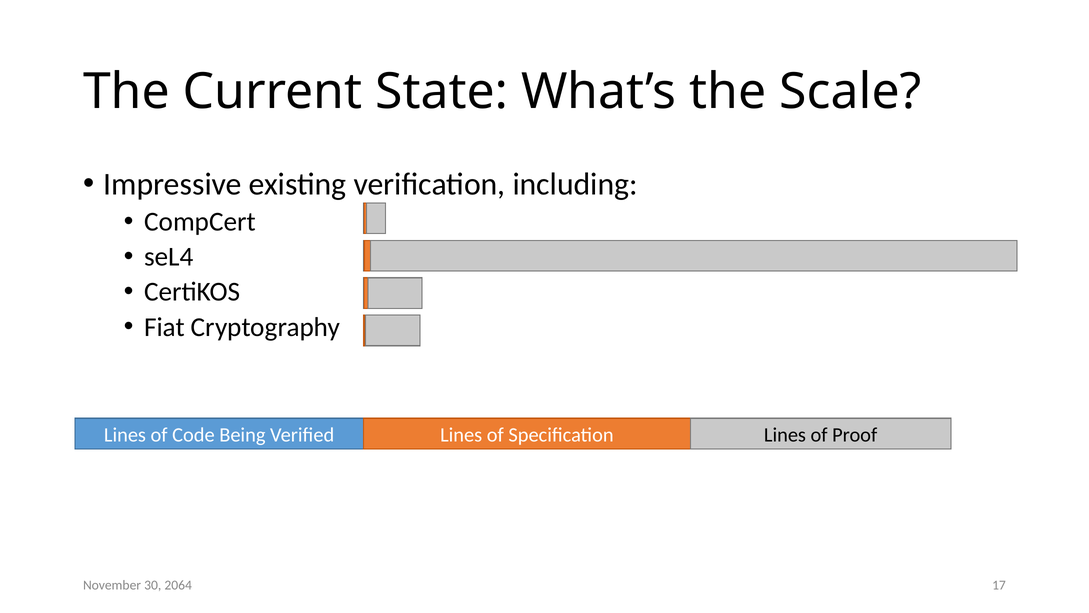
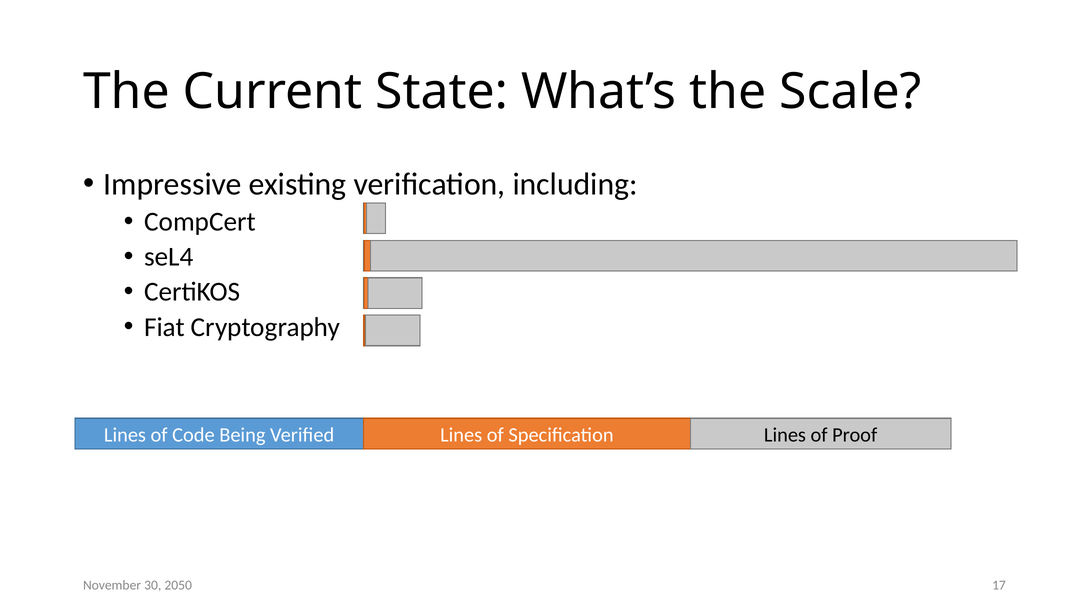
2064: 2064 -> 2050
